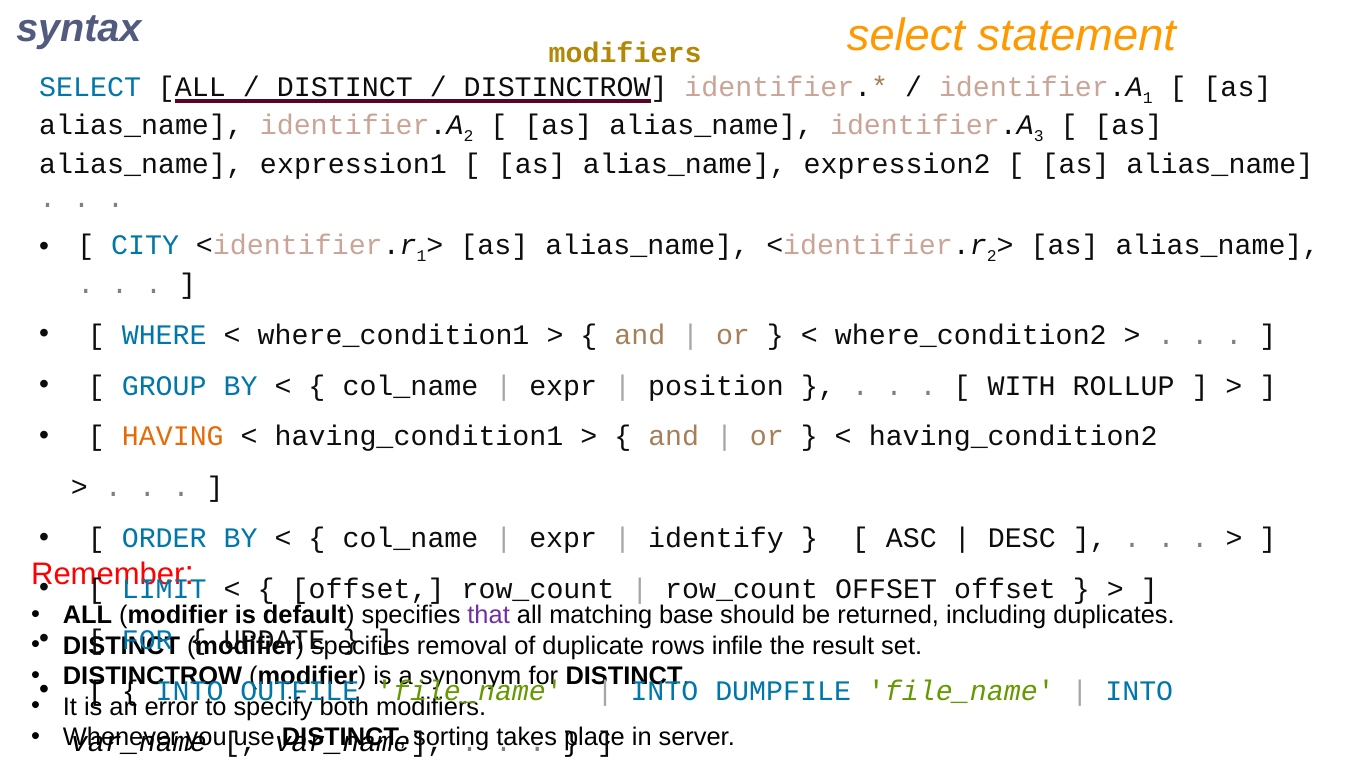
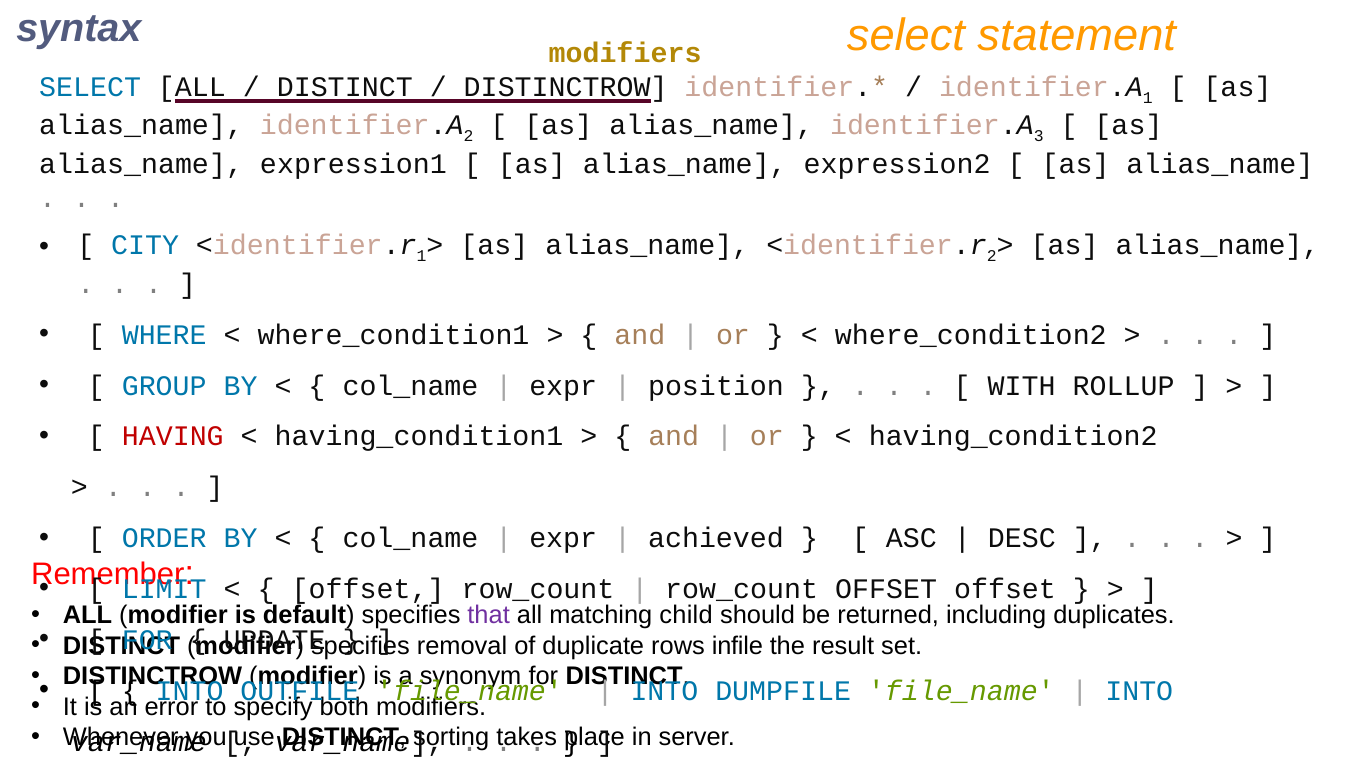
HAVING colour: orange -> red
identify: identify -> achieved
base: base -> child
